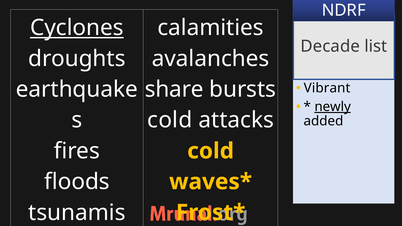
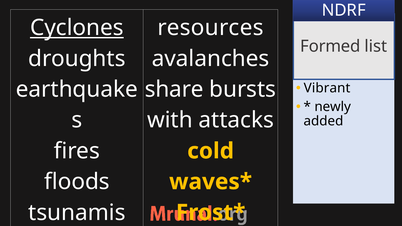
calamities: calamities -> resources
Decade: Decade -> Formed
newly underline: present -> none
cold at (170, 120): cold -> with
